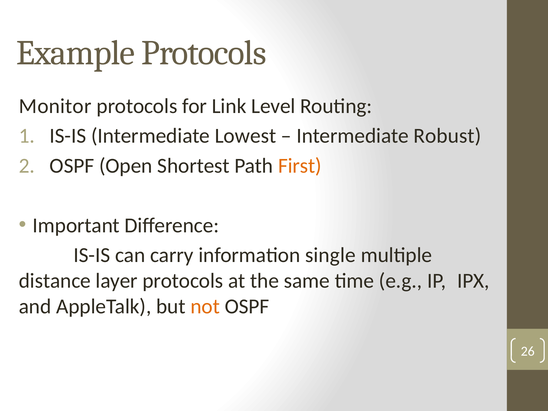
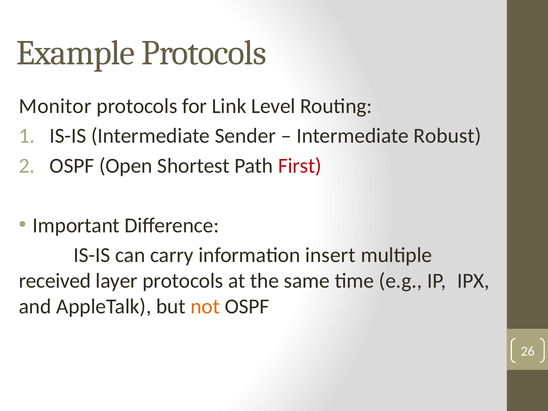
Lowest: Lowest -> Sender
First colour: orange -> red
single: single -> insert
distance: distance -> received
